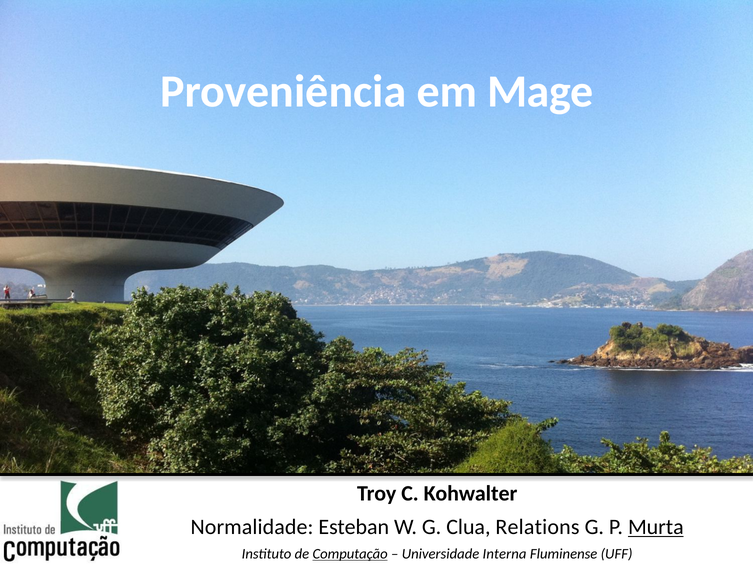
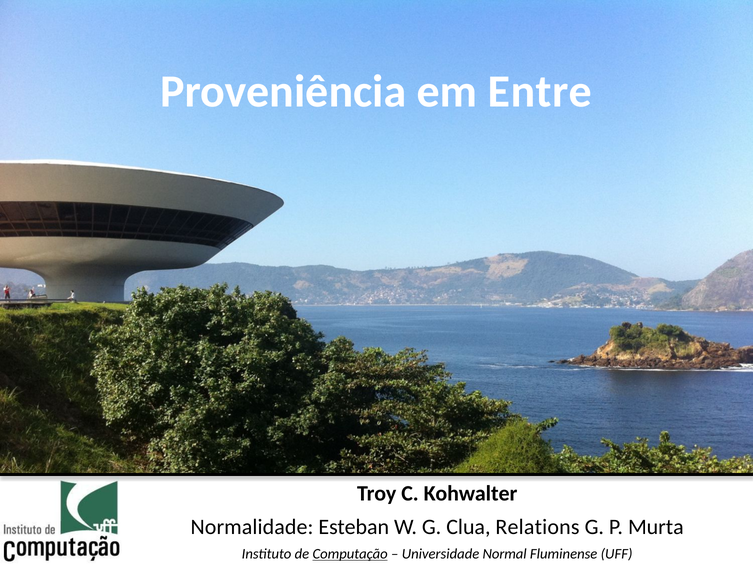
Mage: Mage -> Entre
Murta underline: present -> none
Interna: Interna -> Normal
